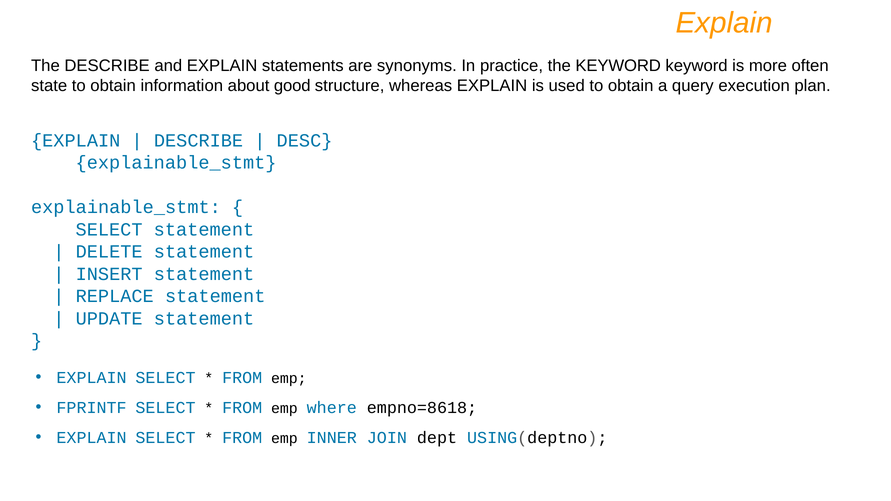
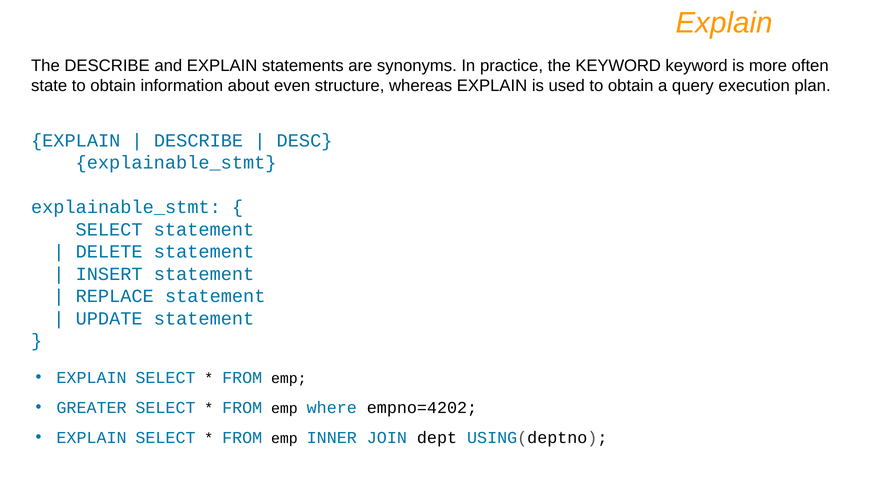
good: good -> even
FPRINTF: FPRINTF -> GREATER
empno=8618: empno=8618 -> empno=4202
